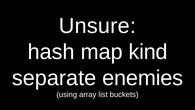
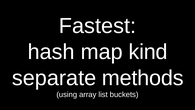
Unsure: Unsure -> Fastest
enemies: enemies -> methods
